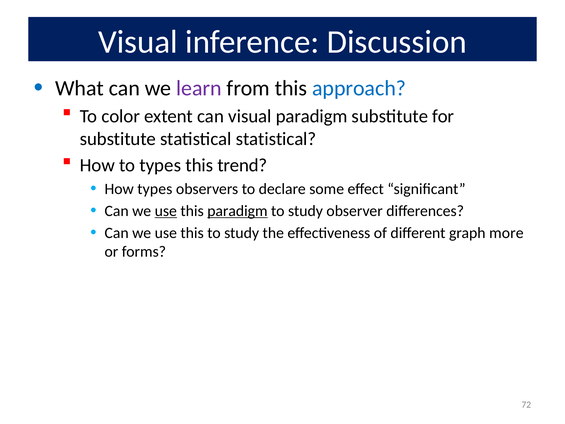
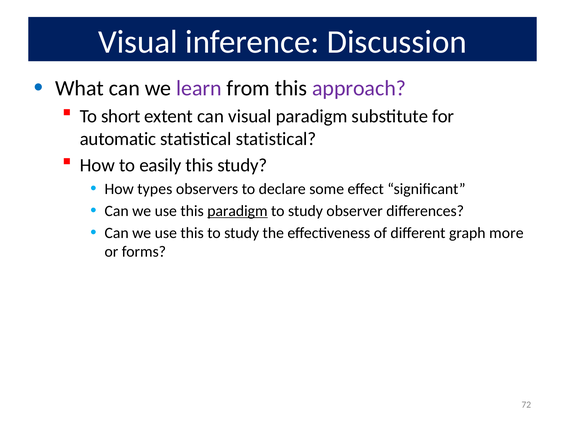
approach colour: blue -> purple
color: color -> short
substitute at (118, 139): substitute -> automatic
to types: types -> easily
this trend: trend -> study
use at (166, 211) underline: present -> none
